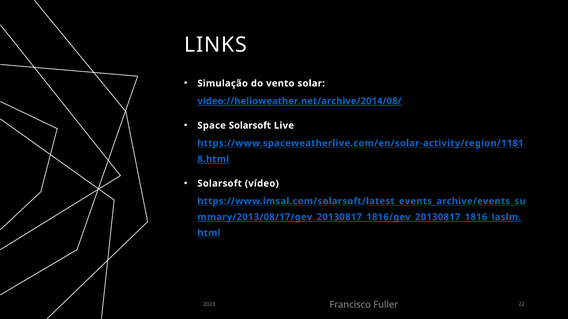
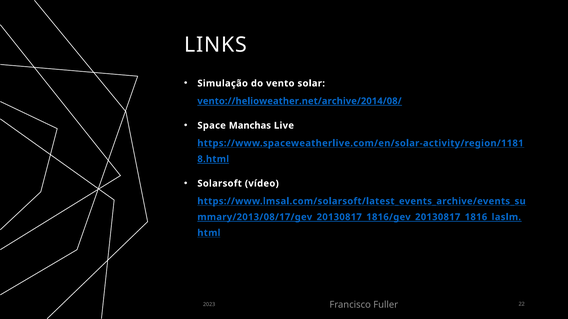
vídeo://helioweather.net/archive/2014/08/: vídeo://helioweather.net/archive/2014/08/ -> vento://helioweather.net/archive/2014/08/
Space Solarsoft: Solarsoft -> Manchas
